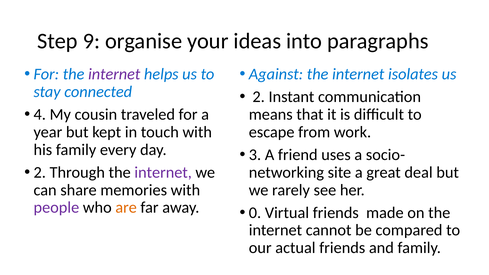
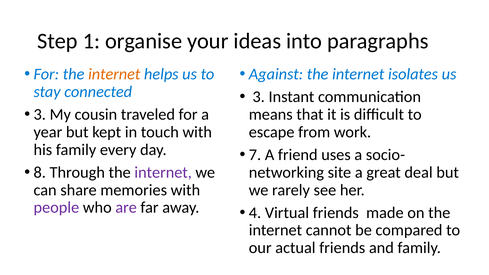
9: 9 -> 1
internet at (114, 74) colour: purple -> orange
2 at (259, 97): 2 -> 3
4 at (40, 114): 4 -> 3
3: 3 -> 7
2 at (40, 172): 2 -> 8
are colour: orange -> purple
0: 0 -> 4
